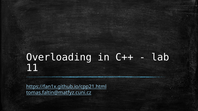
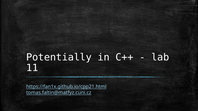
Overloading: Overloading -> Potentially
